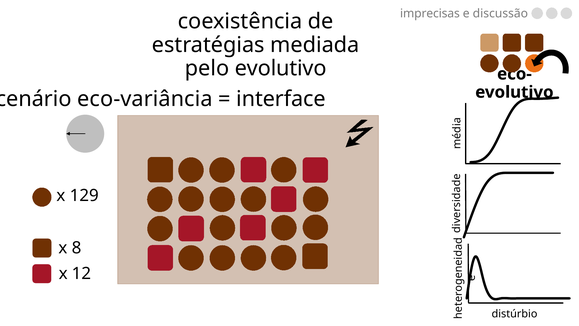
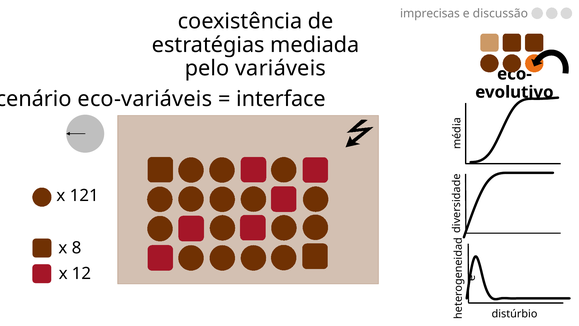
pelo evolutivo: evolutivo -> variáveis
eco-variância: eco-variância -> eco-variáveis
129: 129 -> 121
